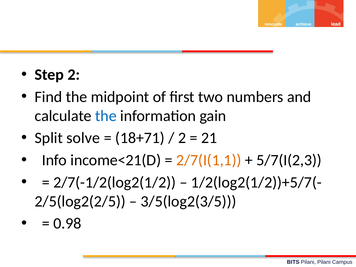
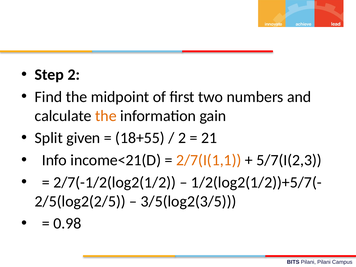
the at (106, 116) colour: blue -> orange
solve: solve -> given
18+71: 18+71 -> 18+55
